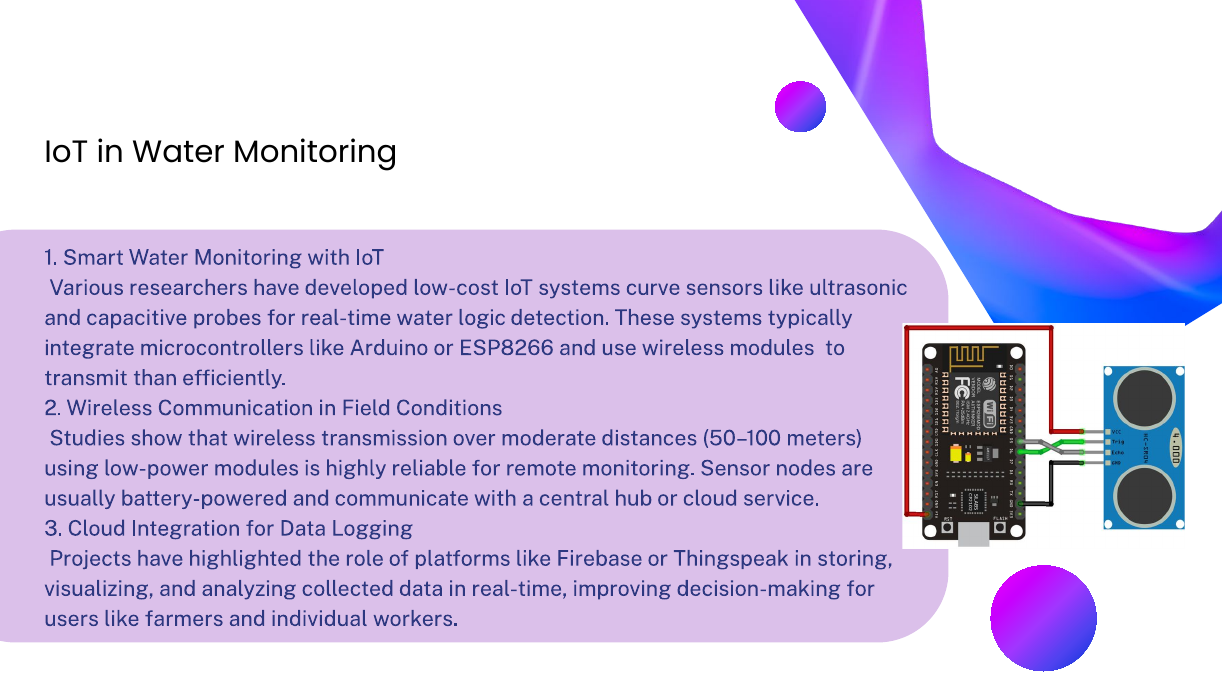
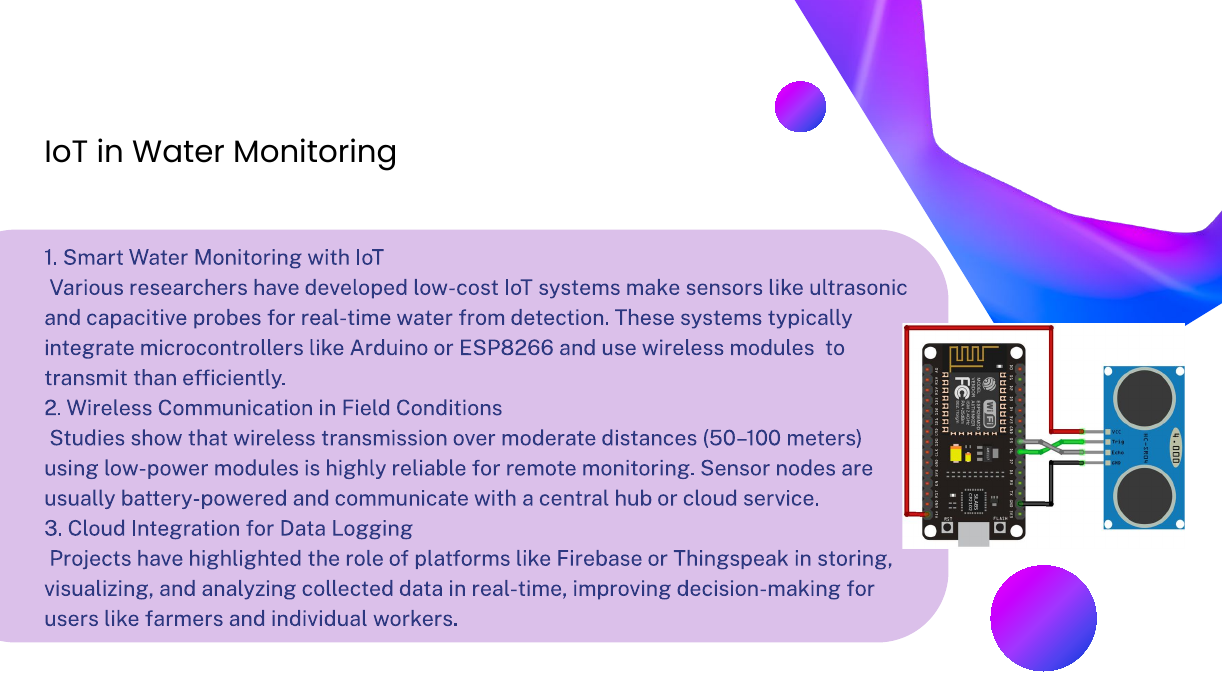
curve: curve -> make
logic: logic -> from
